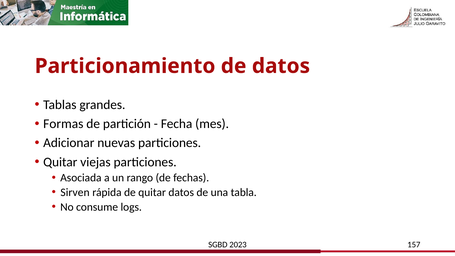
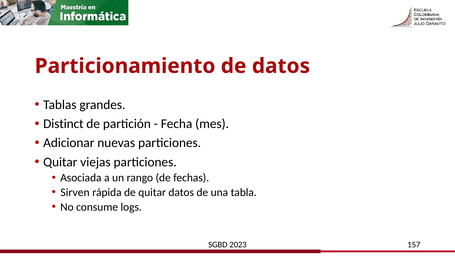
Formas: Formas -> Distinct
